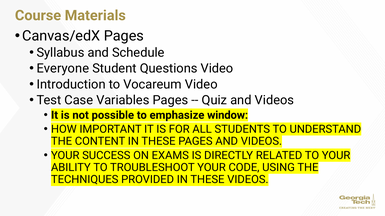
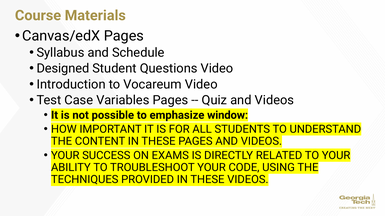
Everyone: Everyone -> Designed
